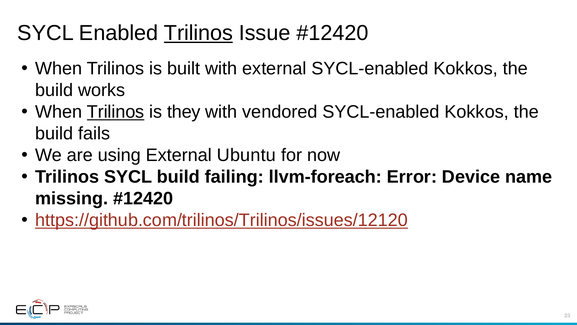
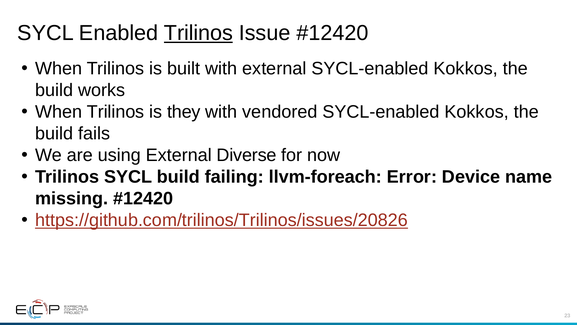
Trilinos at (116, 112) underline: present -> none
Ubuntu: Ubuntu -> Diverse
https://github.com/trilinos/Trilinos/issues/12120: https://github.com/trilinos/Trilinos/issues/12120 -> https://github.com/trilinos/Trilinos/issues/20826
